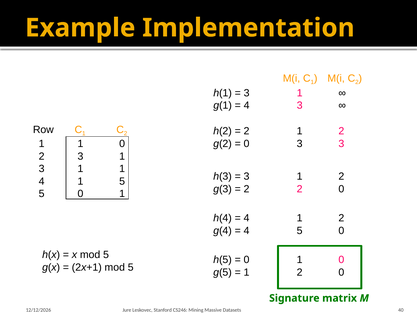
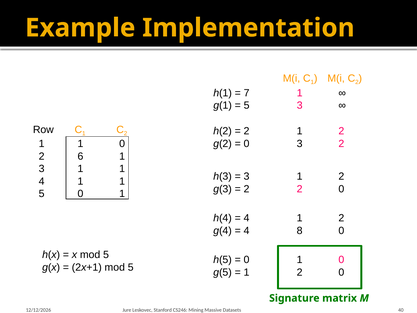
3 at (247, 93): 3 -> 7
4 at (247, 105): 4 -> 5
3 3: 3 -> 2
2 3: 3 -> 6
4 1 5: 5 -> 1
4 5: 5 -> 8
